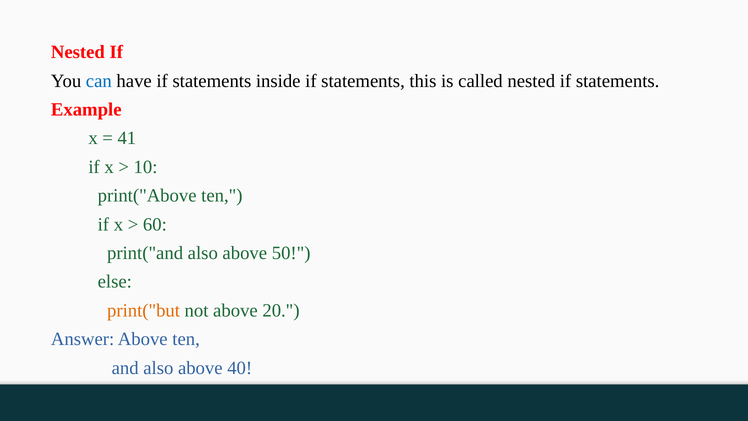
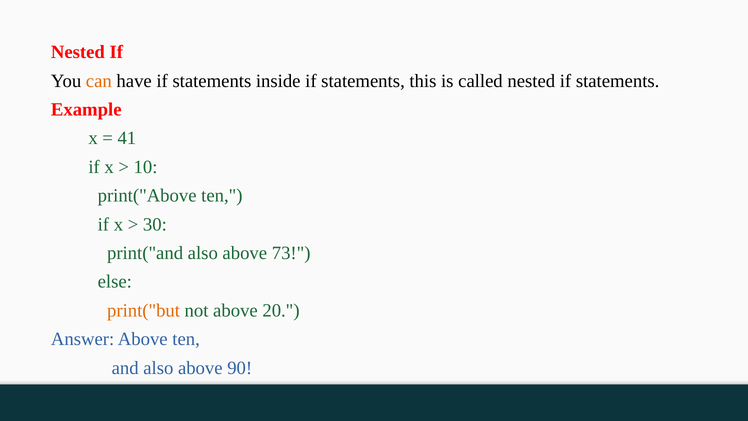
can colour: blue -> orange
60: 60 -> 30
50: 50 -> 73
40: 40 -> 90
